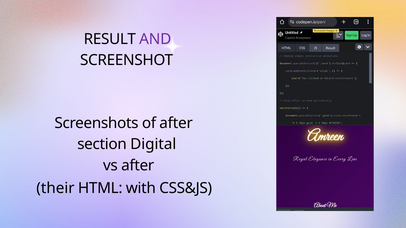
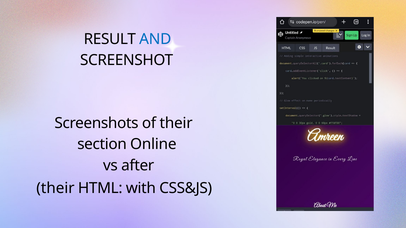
AND colour: purple -> blue
of after: after -> their
Digital: Digital -> Online
